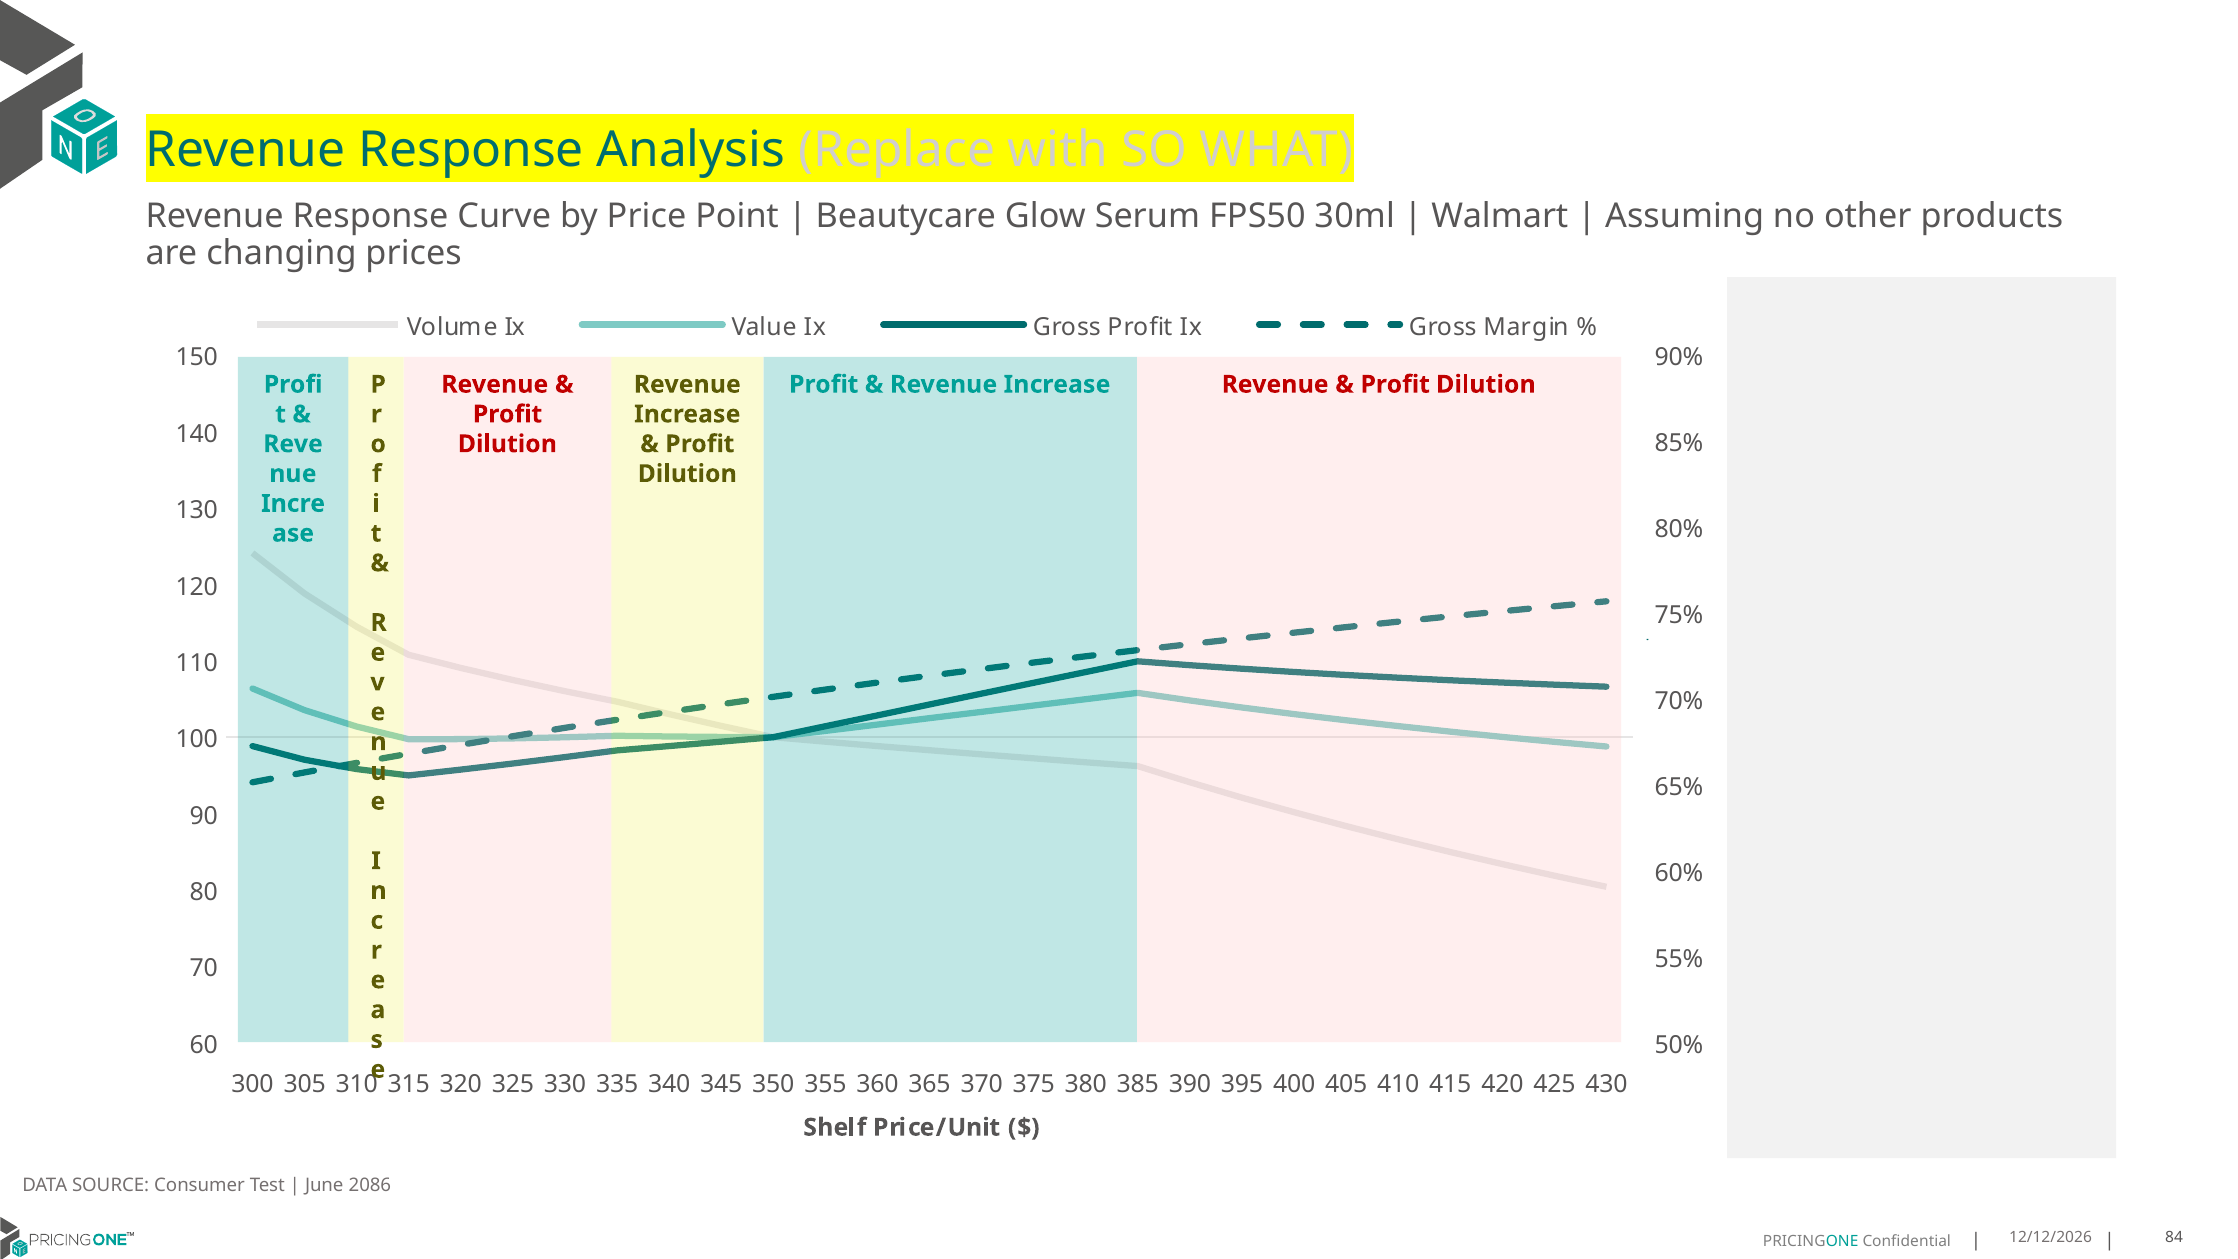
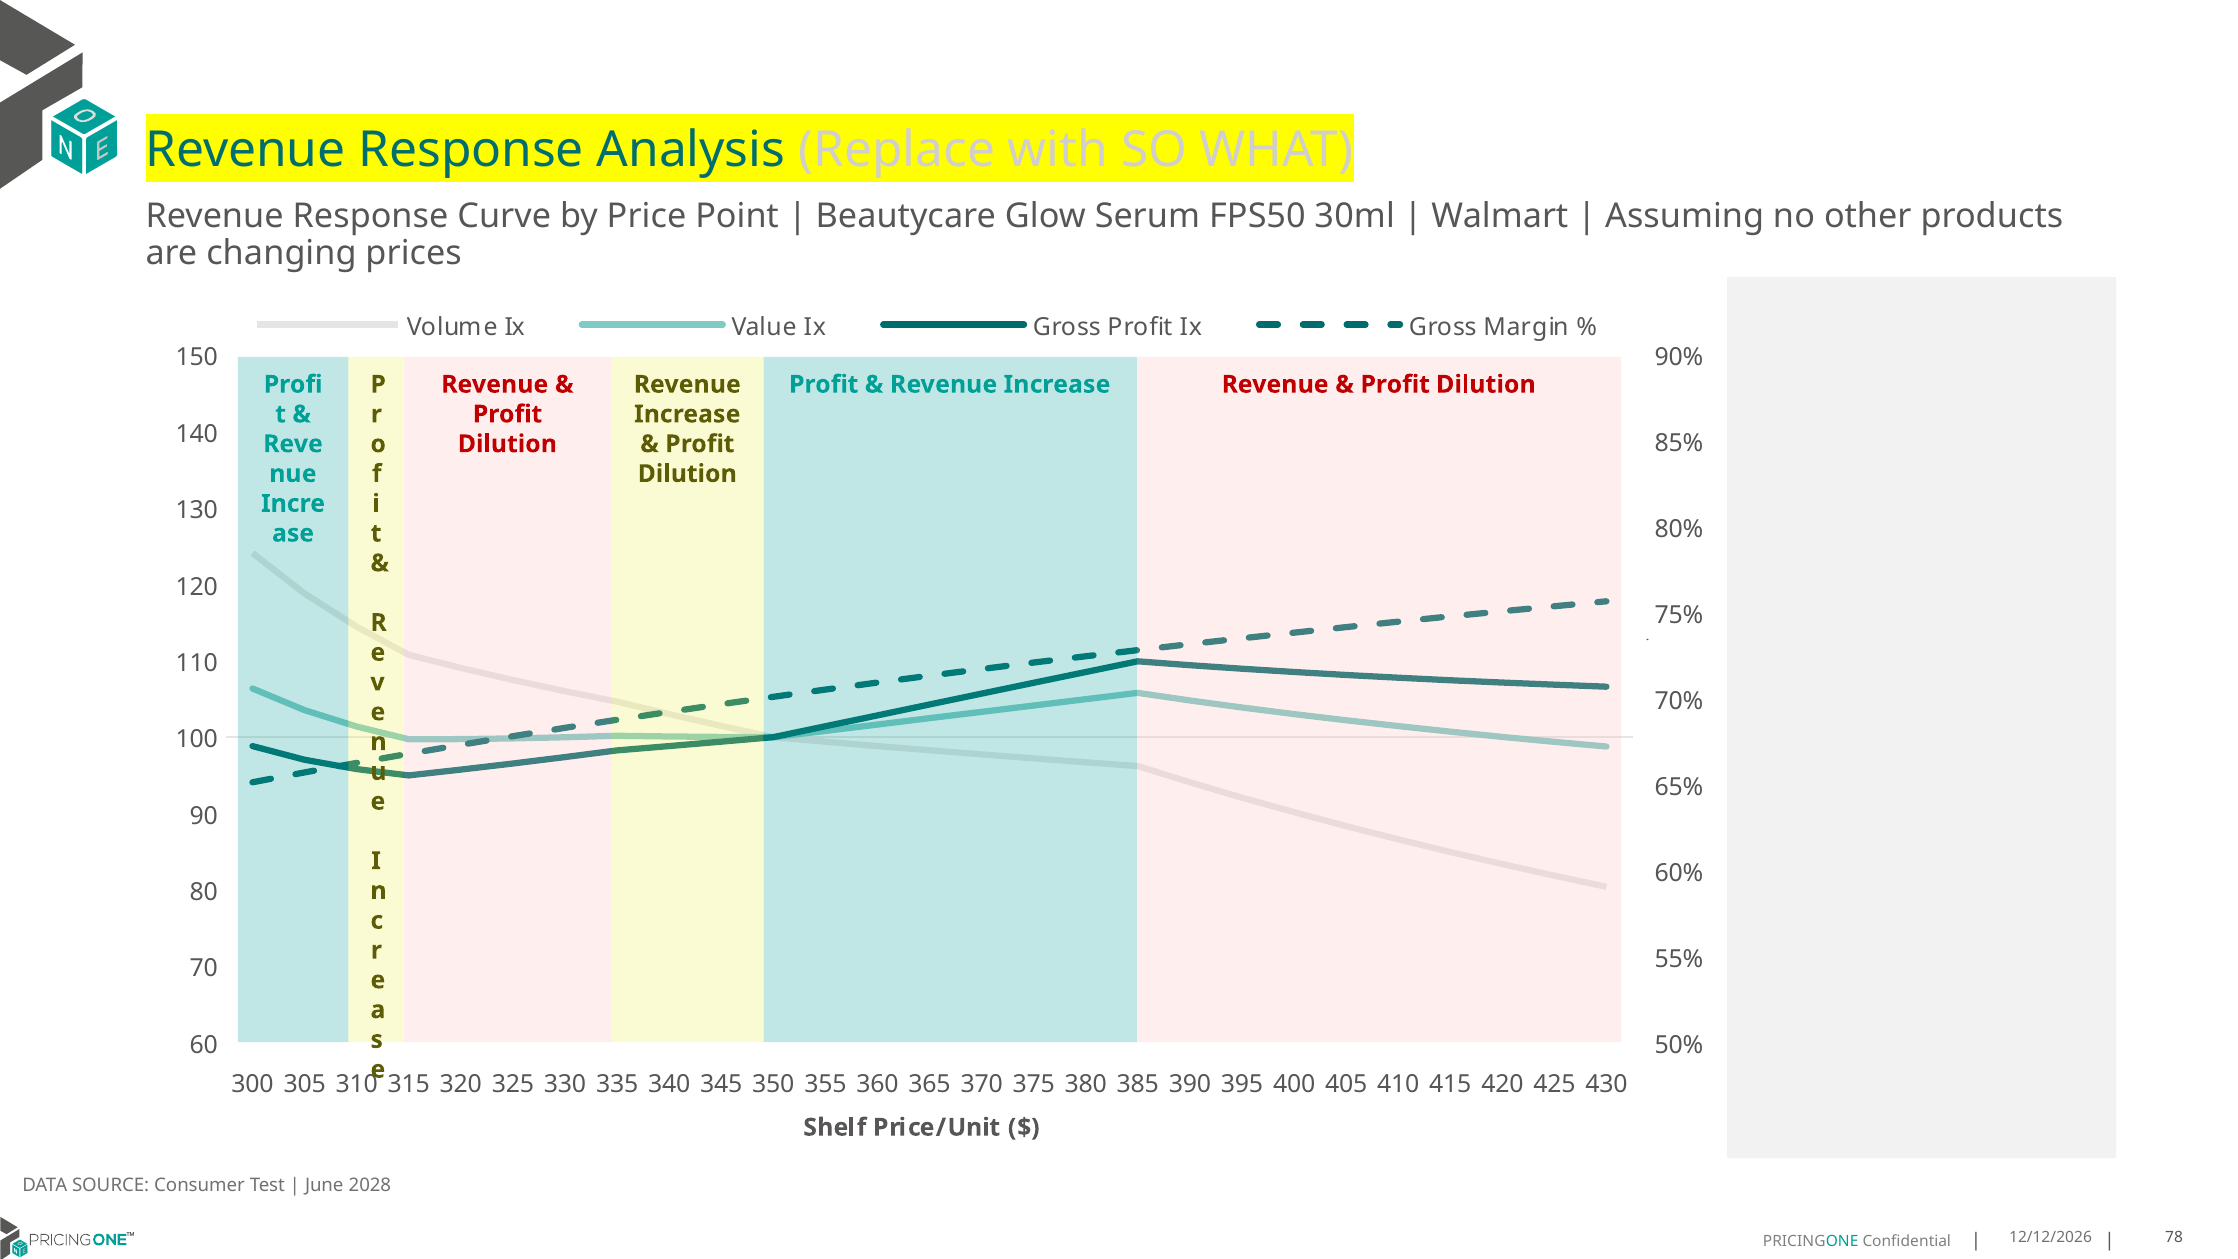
2086: 2086 -> 2028
84: 84 -> 78
